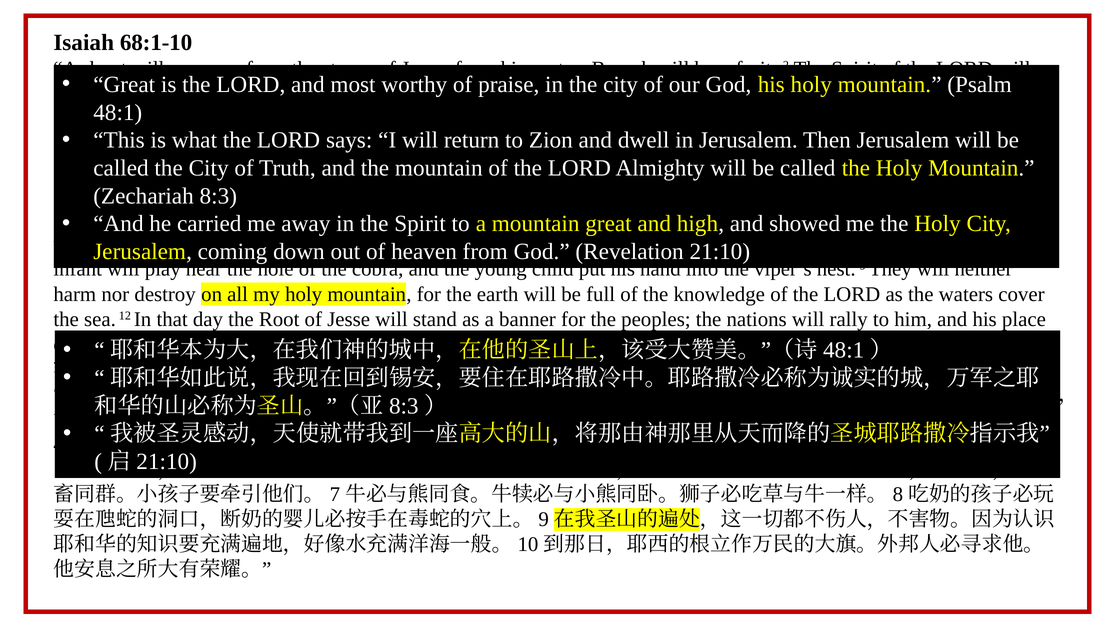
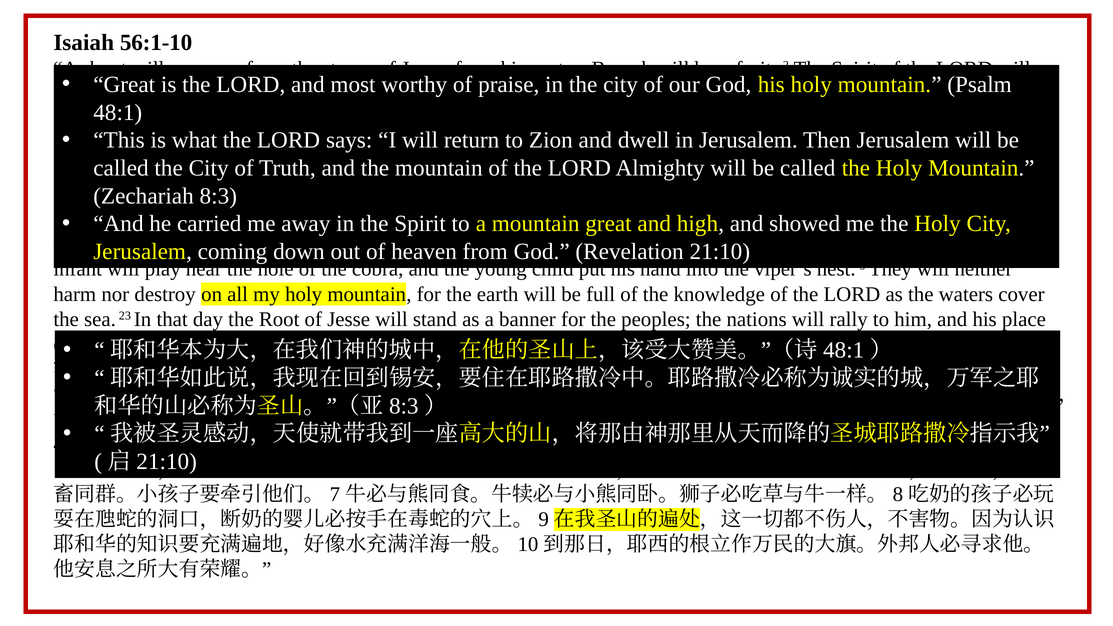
68:1-10: 68:1-10 -> 56:1-10
12: 12 -> 23
